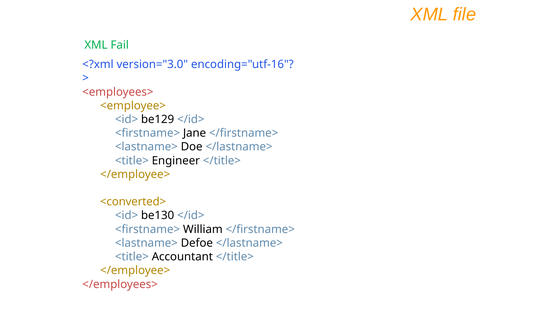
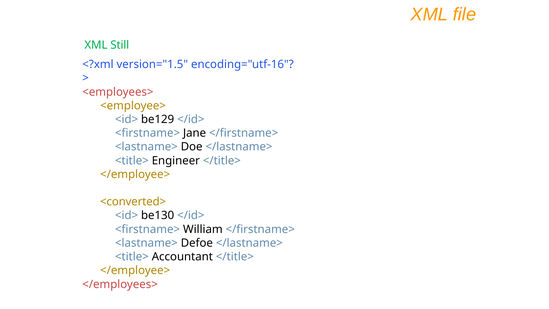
Fail: Fail -> Still
version="3.0: version="3.0 -> version="1.5
